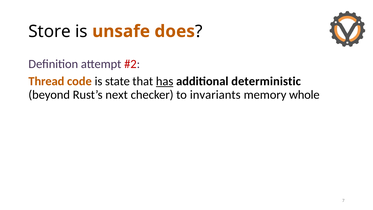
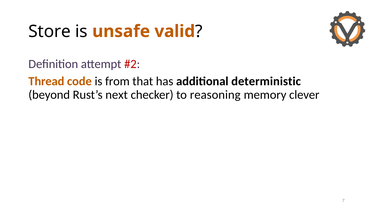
does: does -> valid
state: state -> from
has underline: present -> none
invariants: invariants -> reasoning
whole: whole -> clever
